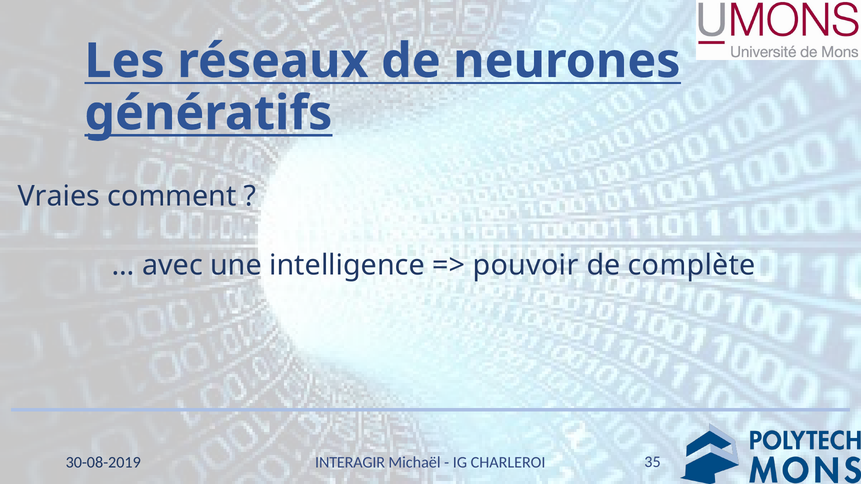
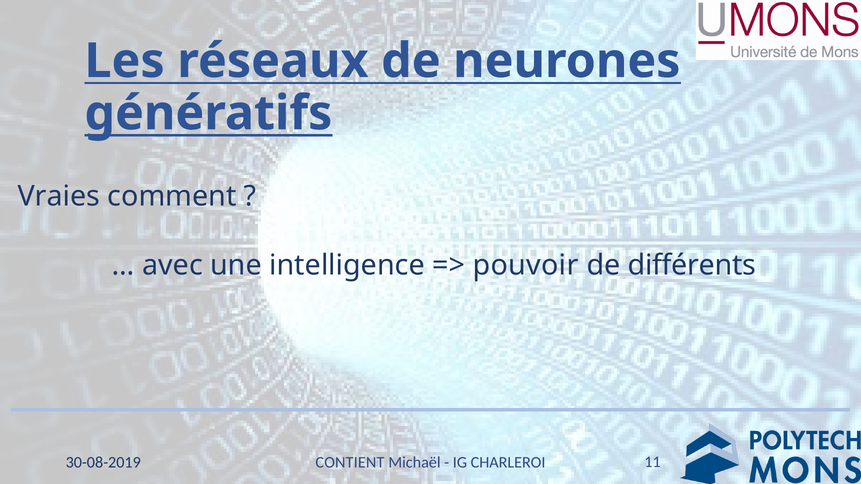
complète: complète -> différents
INTERAGIR: INTERAGIR -> CONTIENT
35: 35 -> 11
